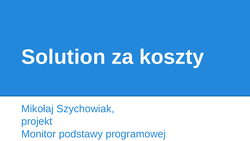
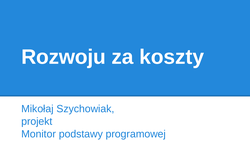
Solution: Solution -> Rozwoju
